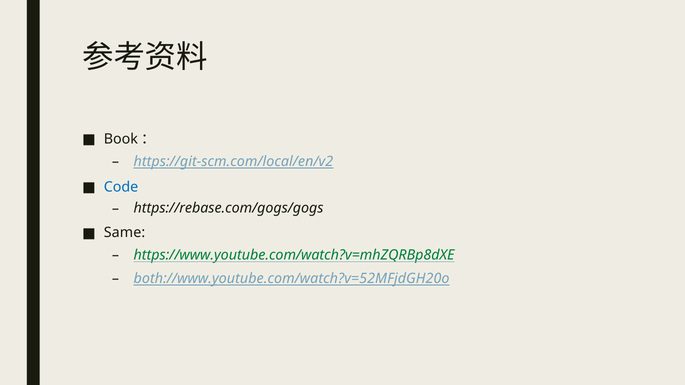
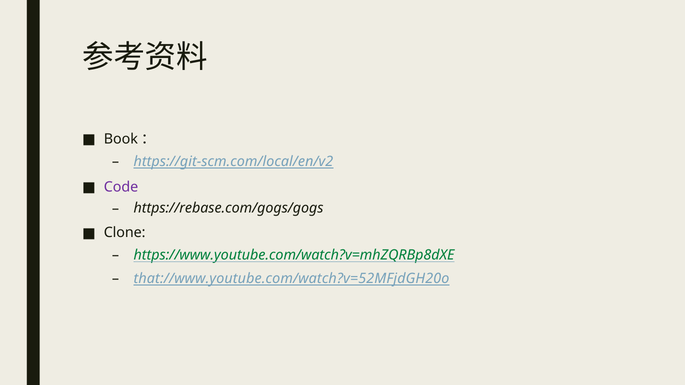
Code colour: blue -> purple
Same: Same -> Clone
both://www.youtube.com/watch?v=52MFjdGH20o: both://www.youtube.com/watch?v=52MFjdGH20o -> that://www.youtube.com/watch?v=52MFjdGH20o
